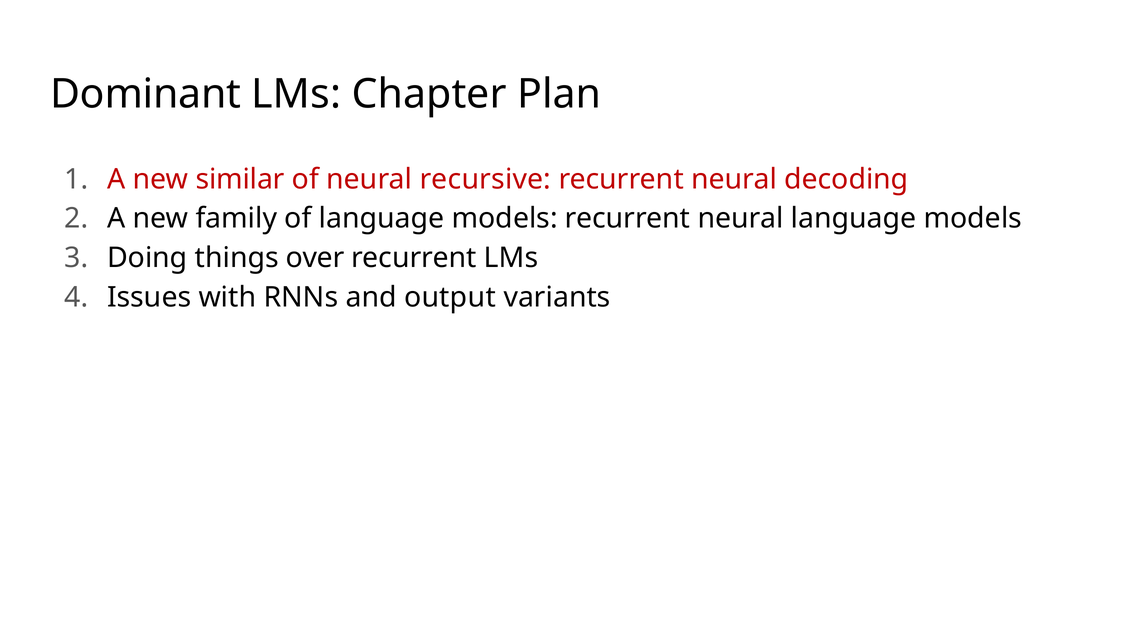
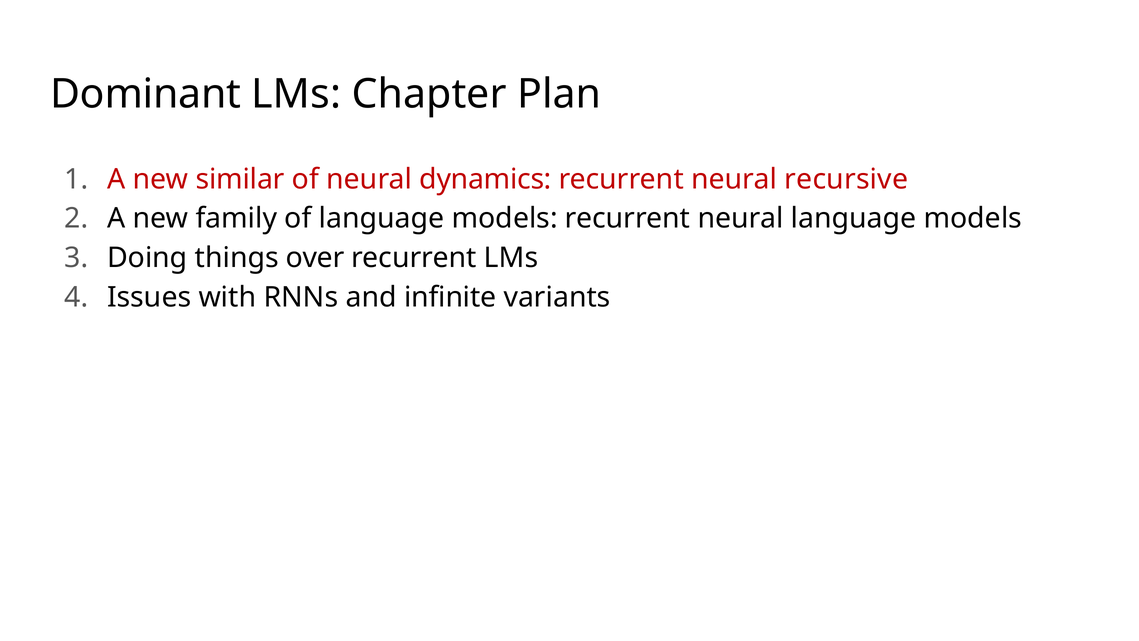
recursive: recursive -> dynamics
decoding: decoding -> recursive
output: output -> infinite
